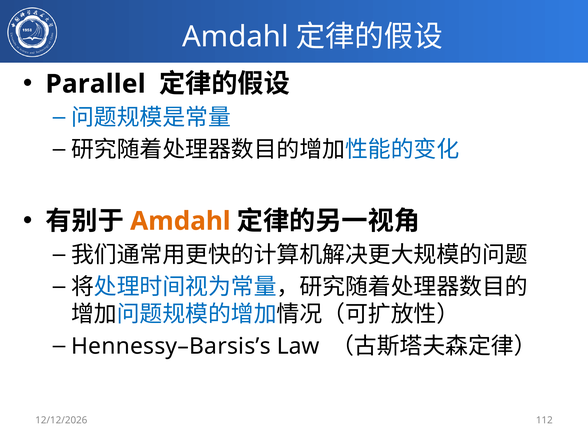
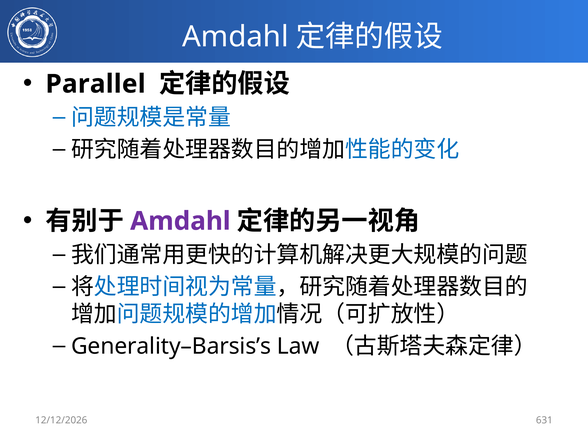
Amdahl at (180, 221) colour: orange -> purple
Hennessy–Barsis’s: Hennessy–Barsis’s -> Generality–Barsis’s
112: 112 -> 631
